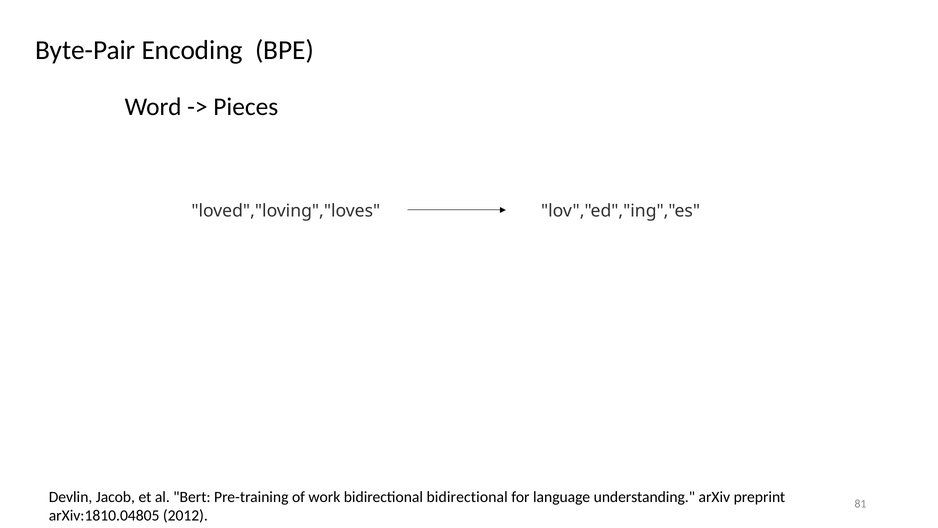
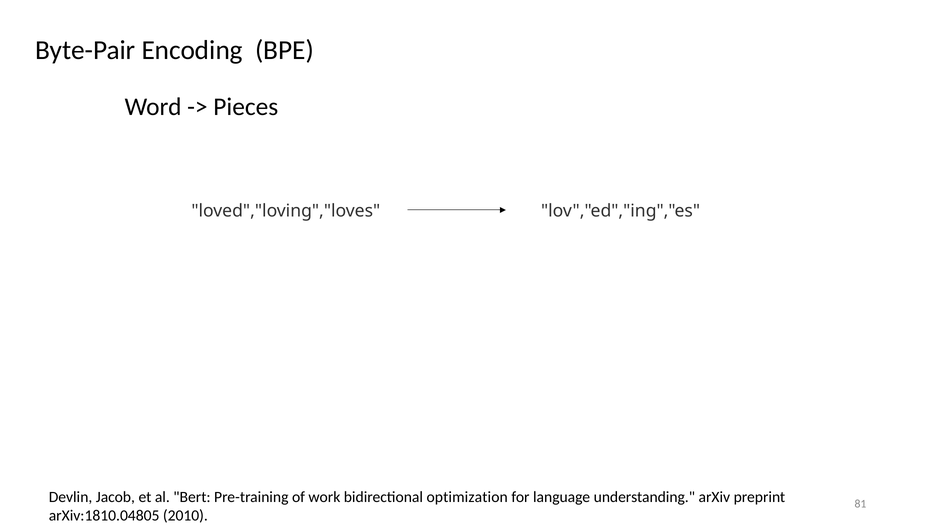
bidirectional bidirectional: bidirectional -> optimization
2012: 2012 -> 2010
